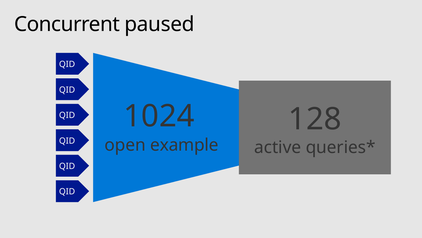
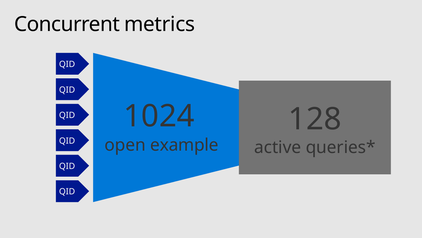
paused: paused -> metrics
